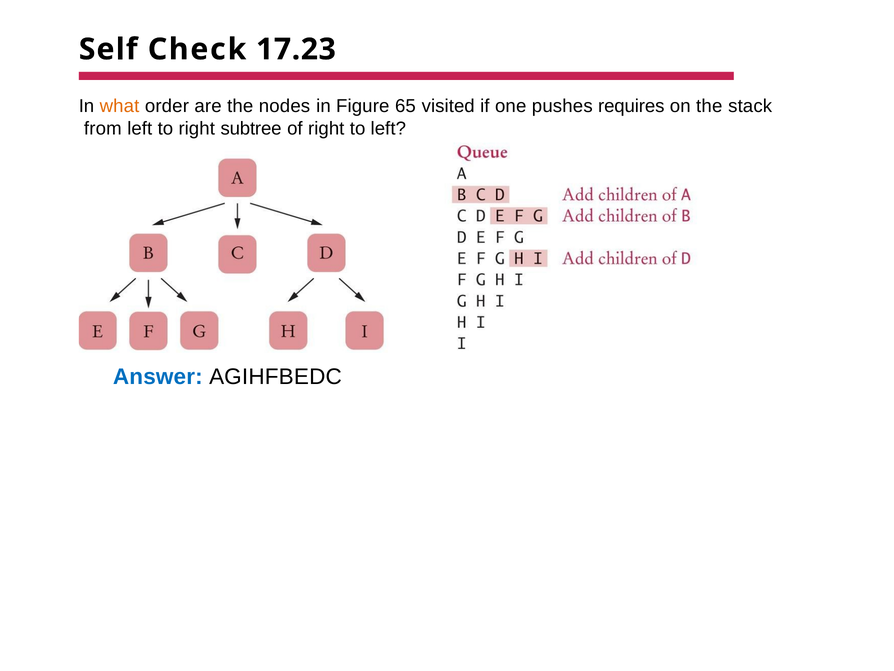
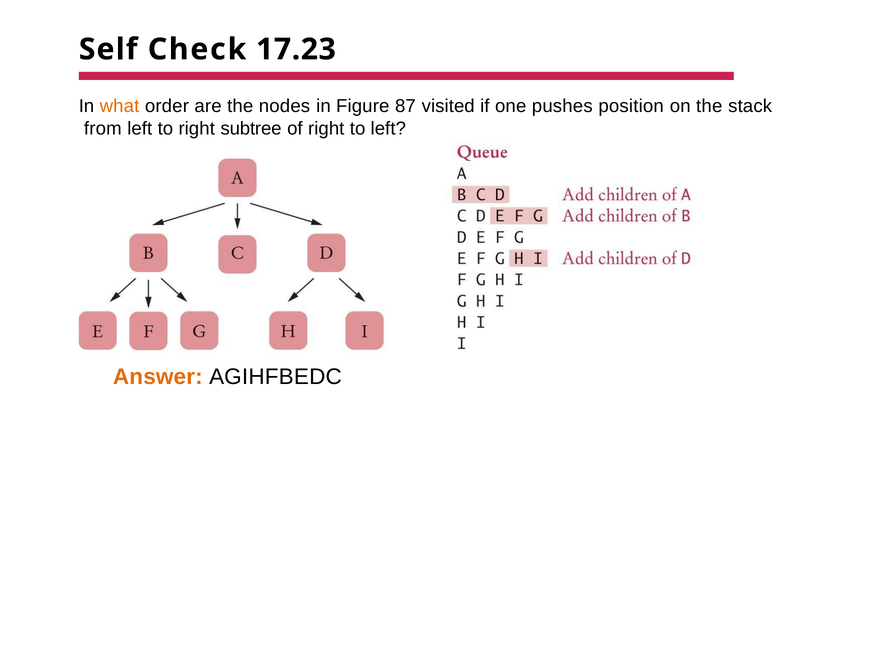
65: 65 -> 87
requires: requires -> position
Answer colour: blue -> orange
